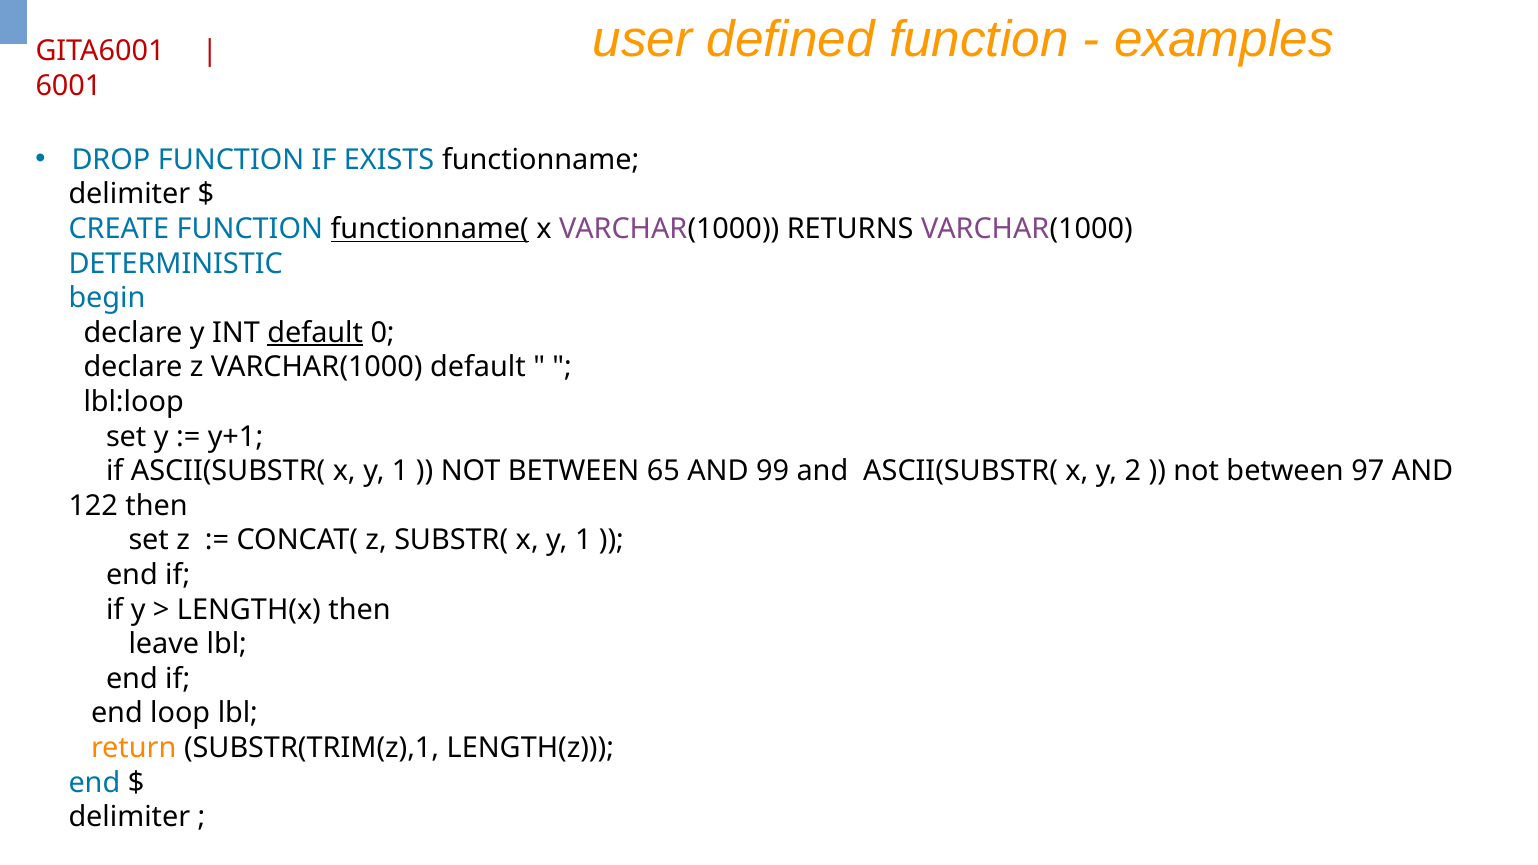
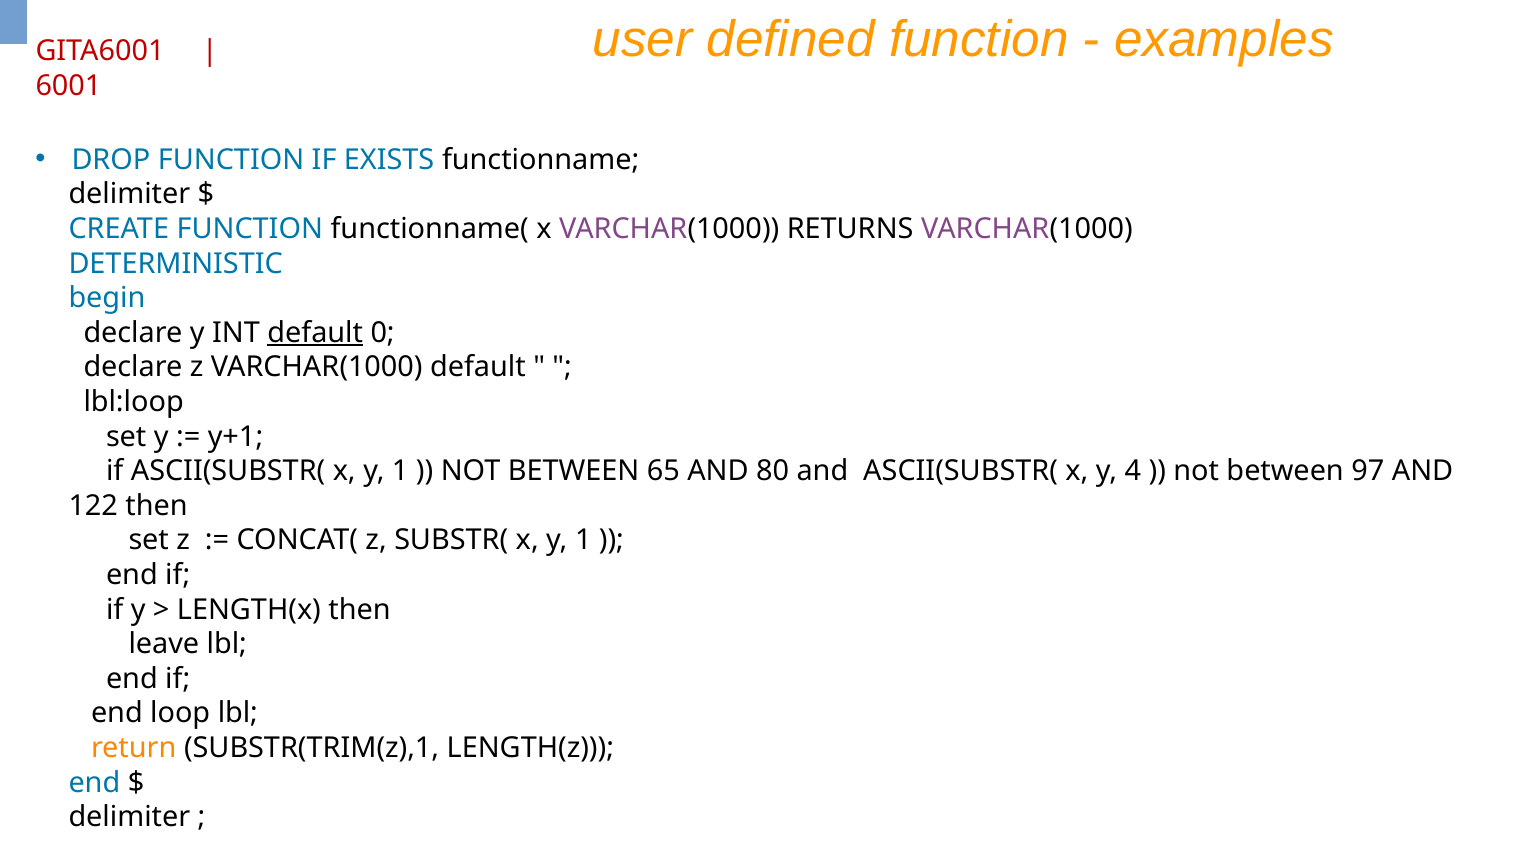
functionname( underline: present -> none
99: 99 -> 80
2: 2 -> 4
